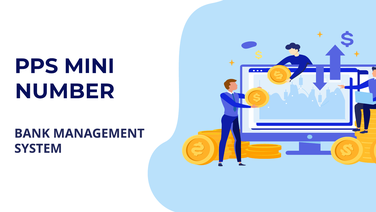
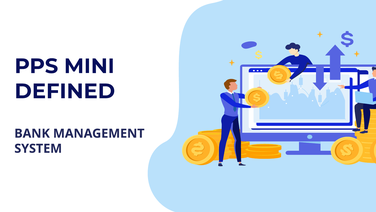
NUMBER: NUMBER -> DEFINED
